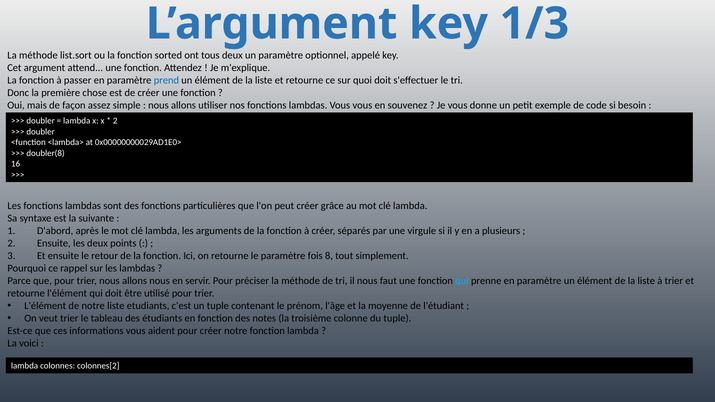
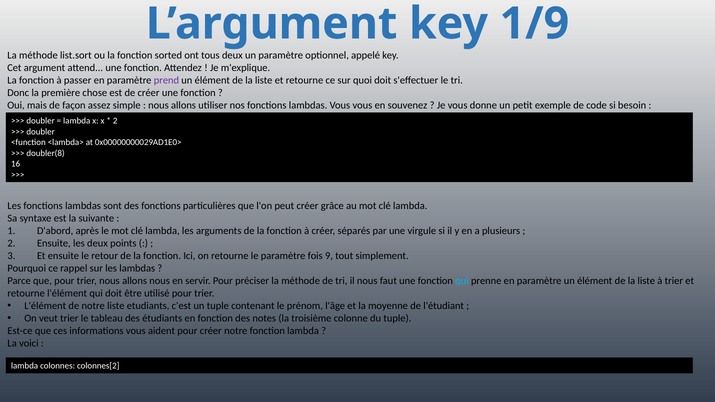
1/3: 1/3 -> 1/9
prend colour: blue -> purple
8: 8 -> 9
